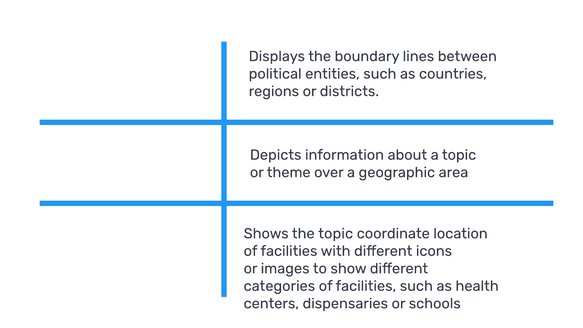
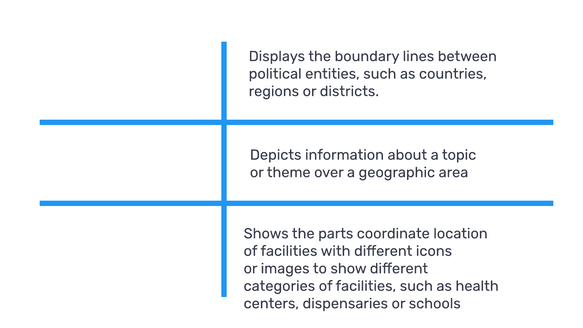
the topic: topic -> parts
